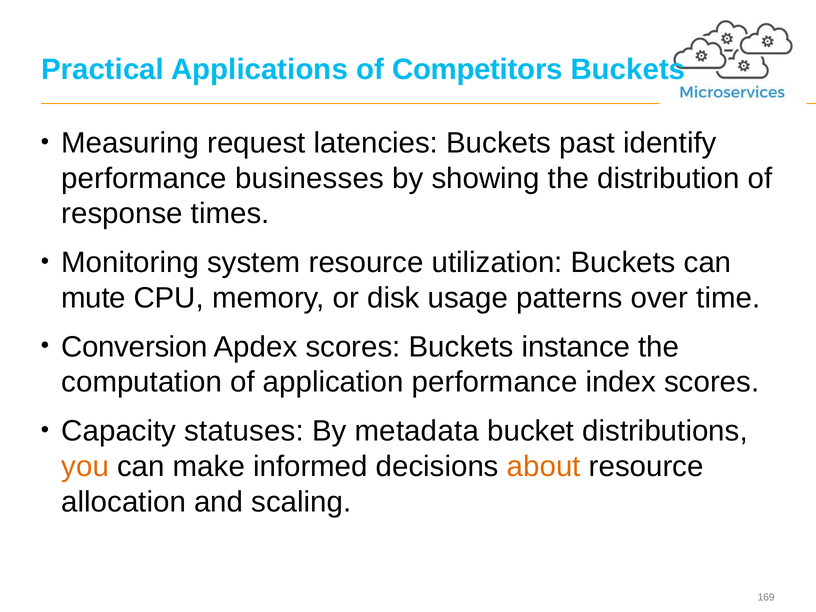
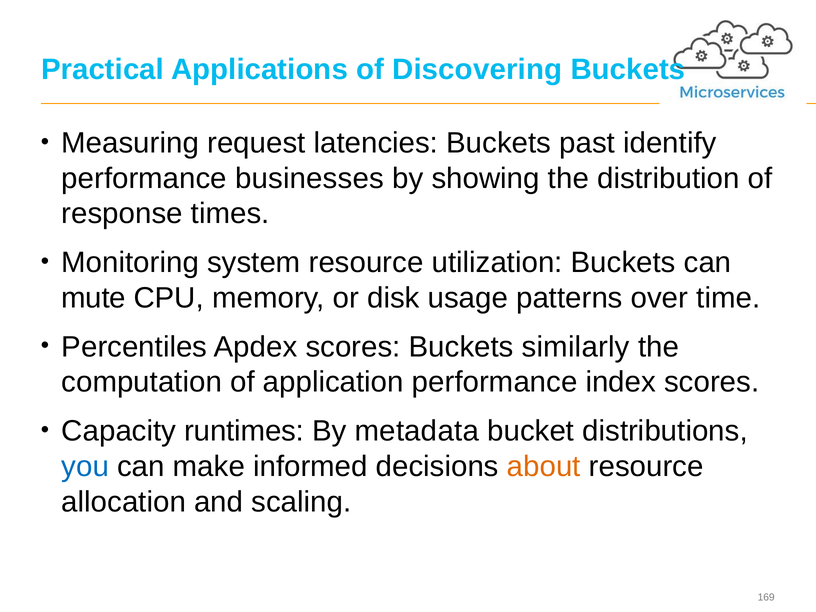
Competitors: Competitors -> Discovering
Conversion: Conversion -> Percentiles
instance: instance -> similarly
statuses: statuses -> runtimes
you colour: orange -> blue
